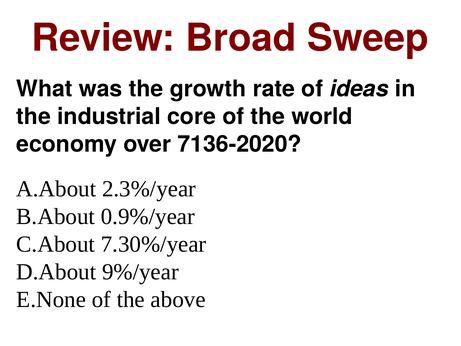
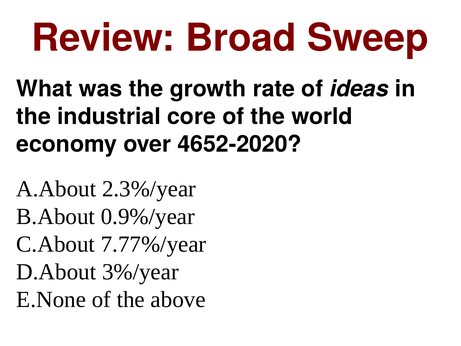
7136-2020: 7136-2020 -> 4652-2020
7.30%/year: 7.30%/year -> 7.77%/year
9%/year: 9%/year -> 3%/year
